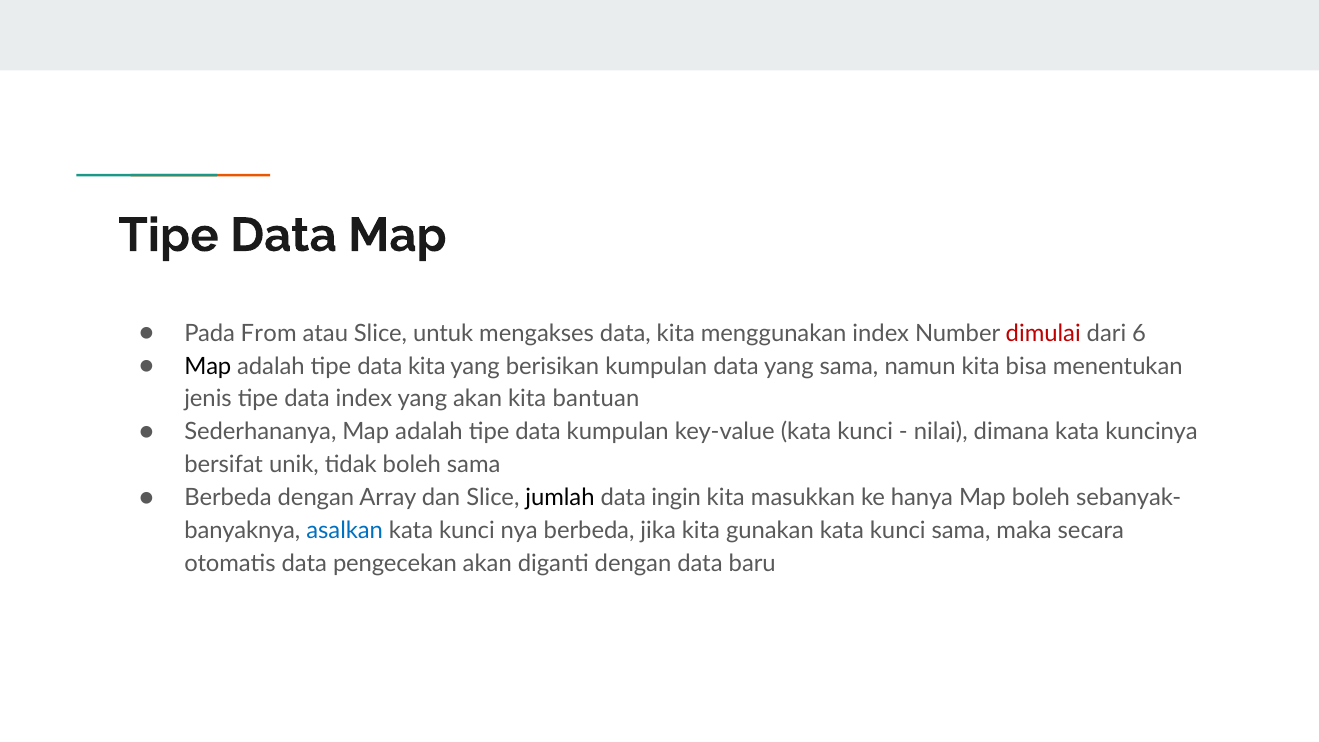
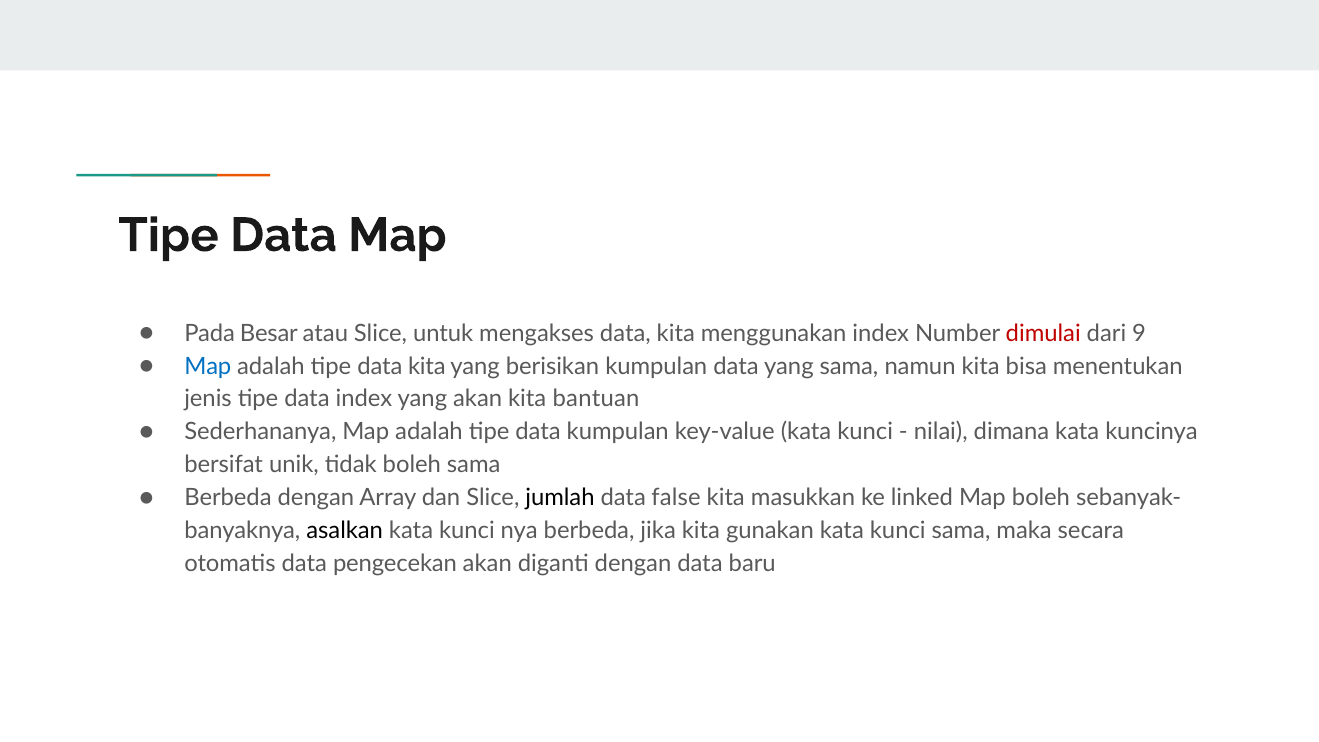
From: From -> Besar
6: 6 -> 9
Map at (208, 366) colour: black -> blue
ingin: ingin -> false
hanya: hanya -> linked
asalkan colour: blue -> black
